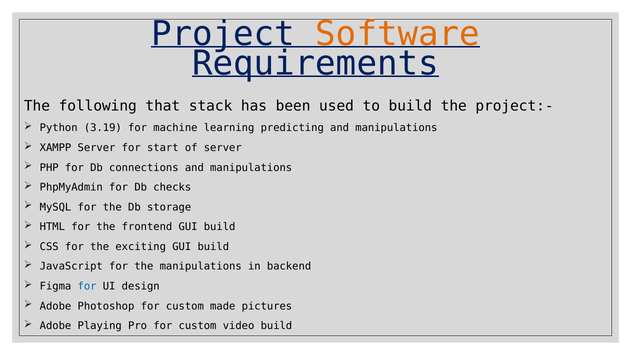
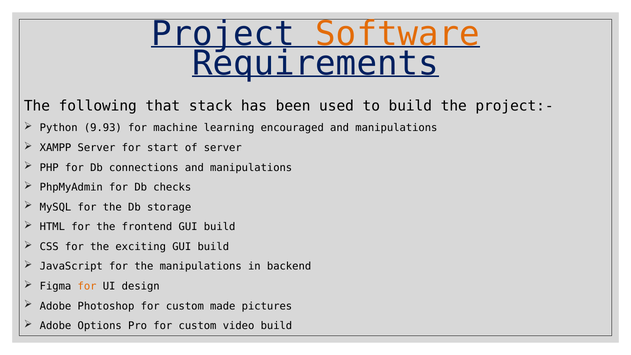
3.19: 3.19 -> 9.93
predicting: predicting -> encouraged
for at (87, 286) colour: blue -> orange
Playing: Playing -> Options
